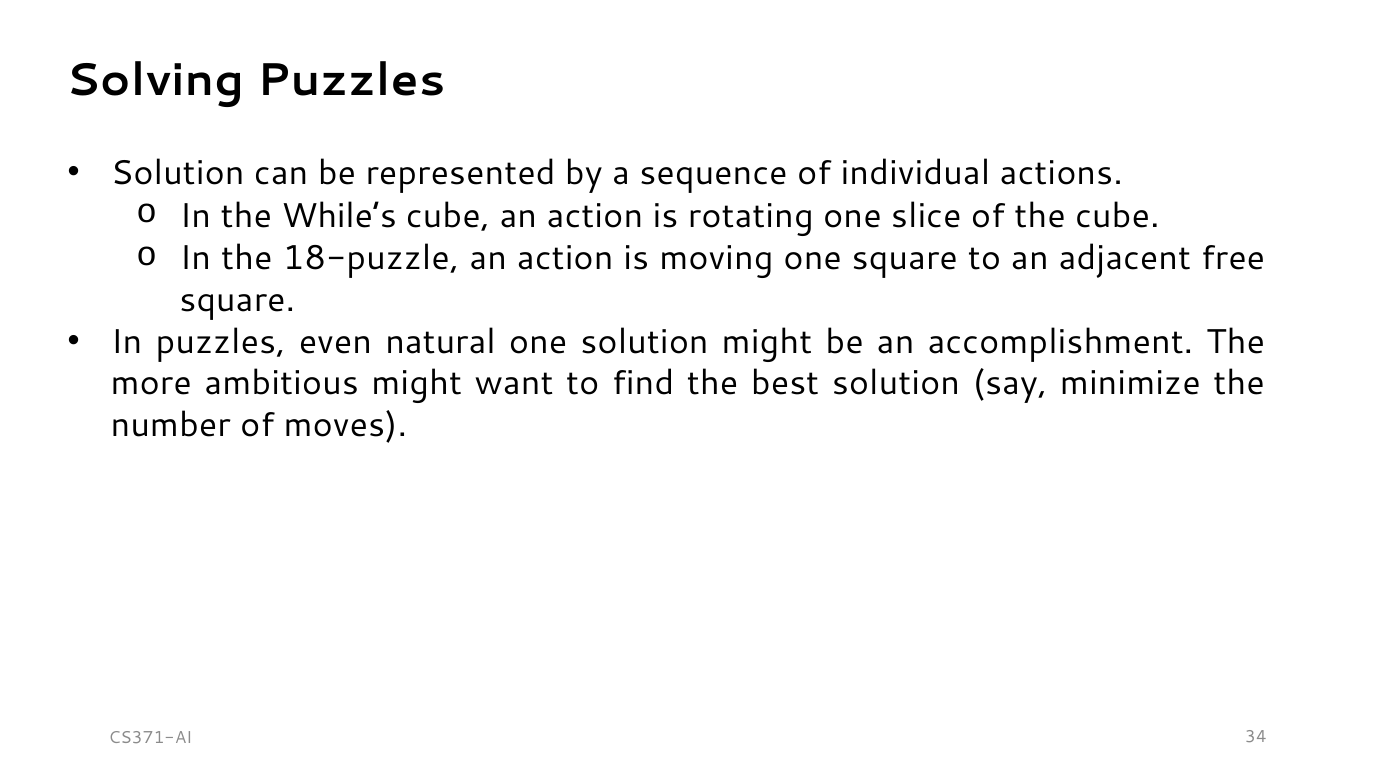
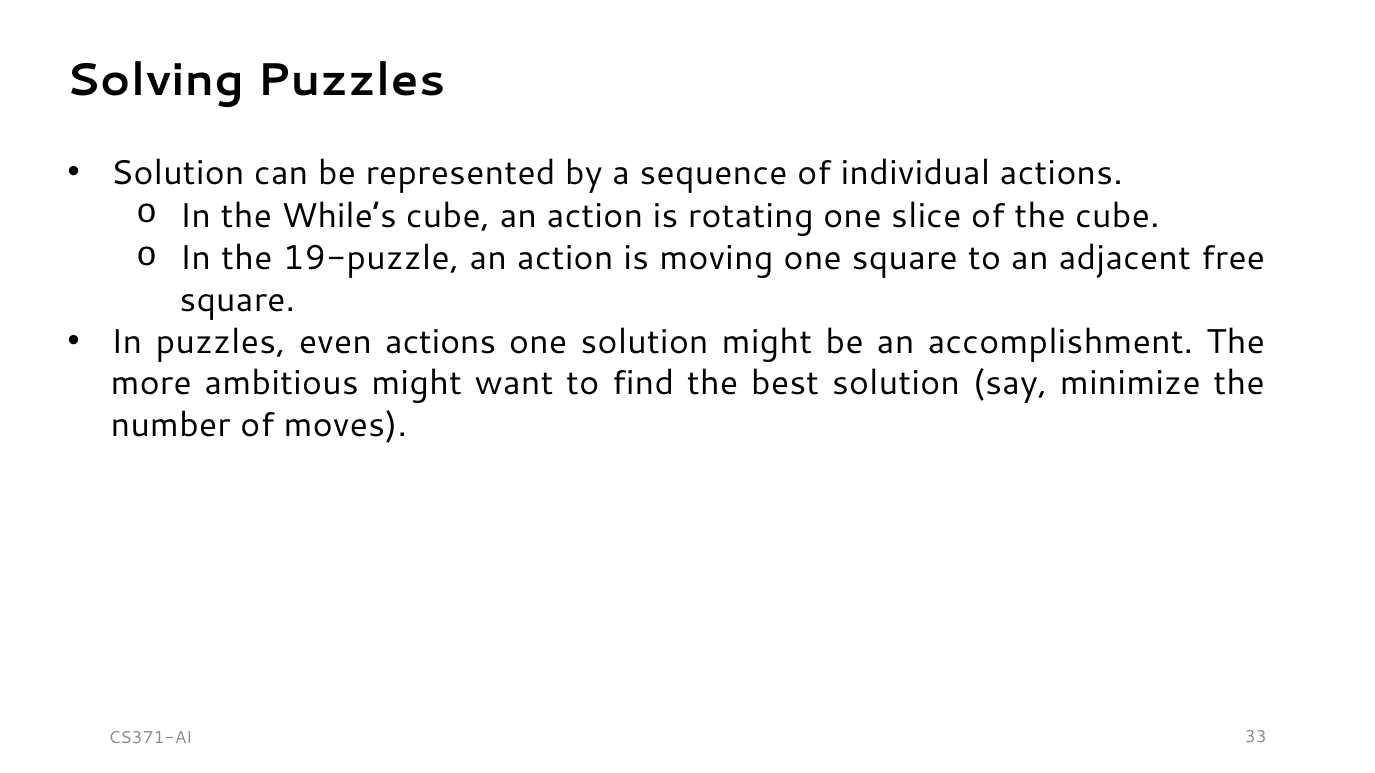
18-puzzle: 18-puzzle -> 19-puzzle
even natural: natural -> actions
34: 34 -> 33
